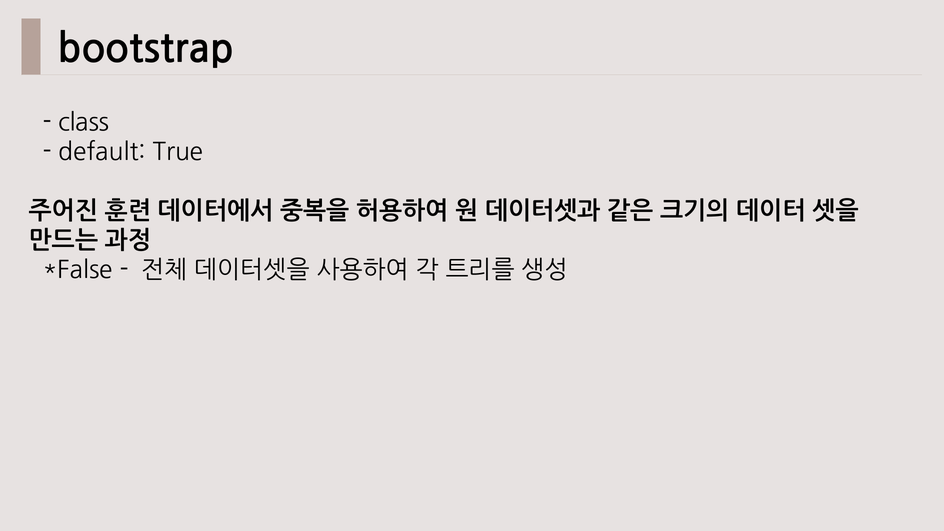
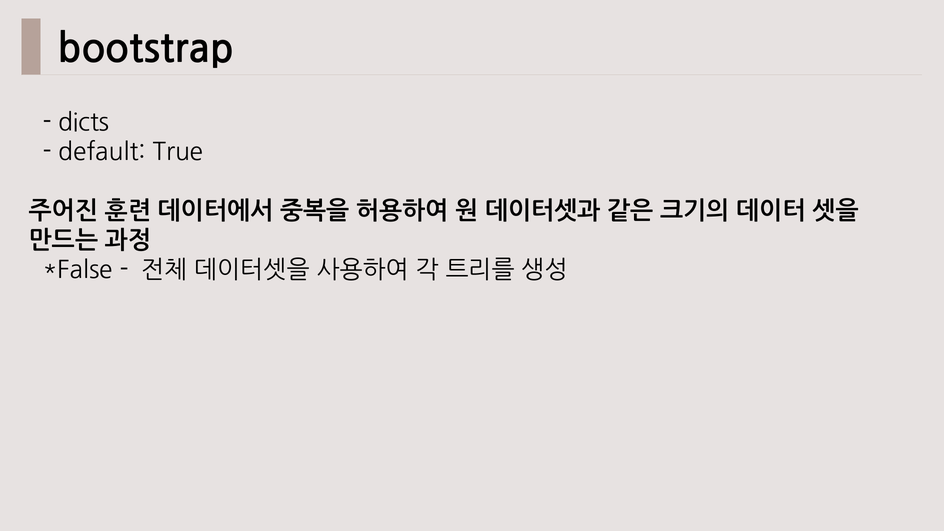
class: class -> dicts
